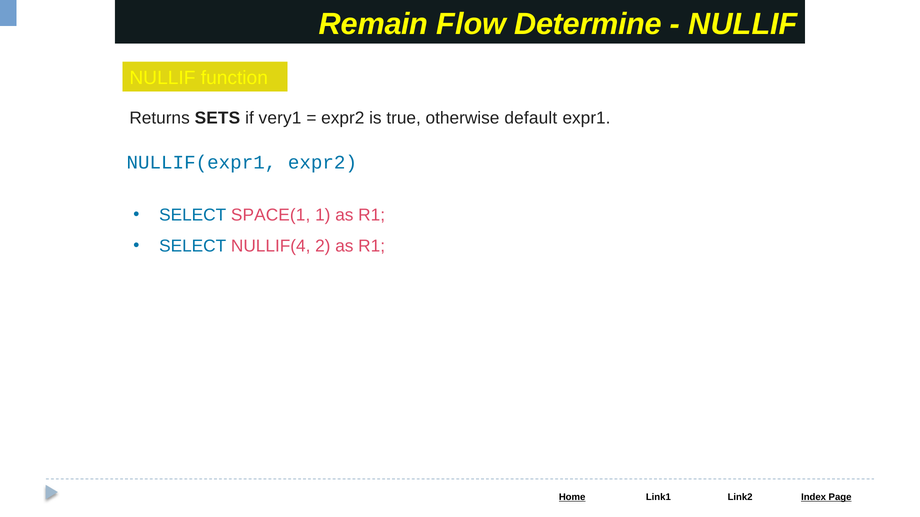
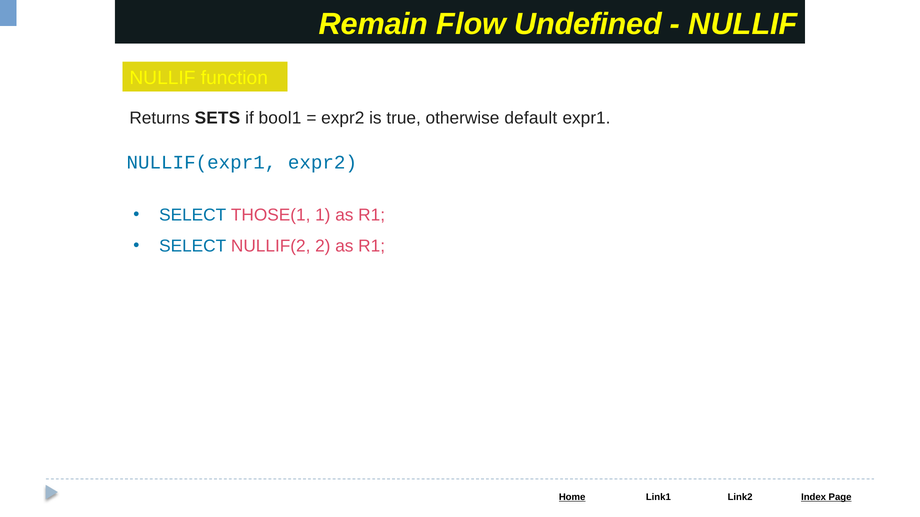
Determine: Determine -> Undefined
very1: very1 -> bool1
SPACE(1: SPACE(1 -> THOSE(1
NULLIF(4: NULLIF(4 -> NULLIF(2
